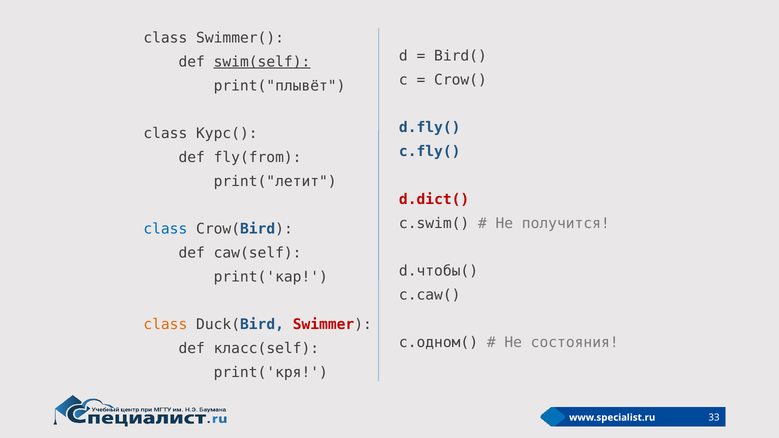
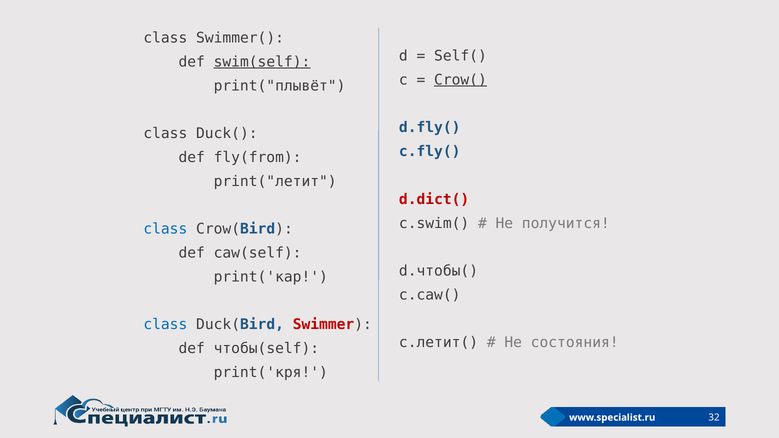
Bird(: Bird( -> Self(
Crow( underline: none -> present
Курс(: Курс( -> Duck(
class at (165, 325) colour: orange -> blue
c.одном(: c.одном( -> c.летит(
класс(self: класс(self -> чтобы(self
33: 33 -> 32
